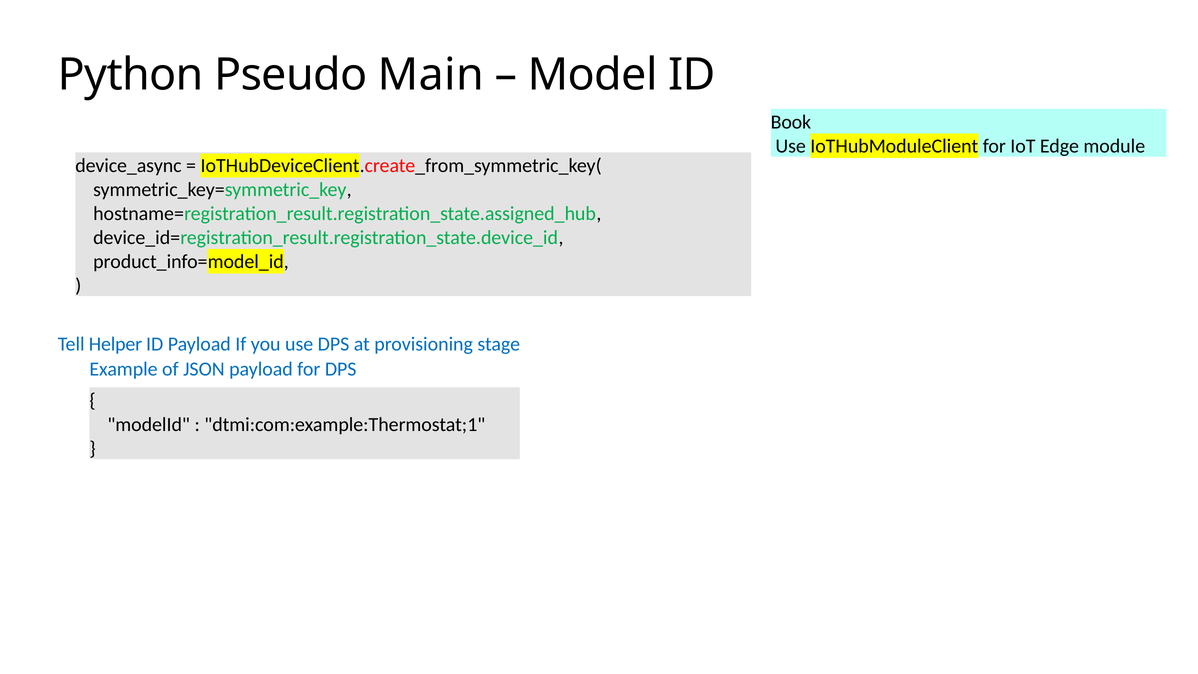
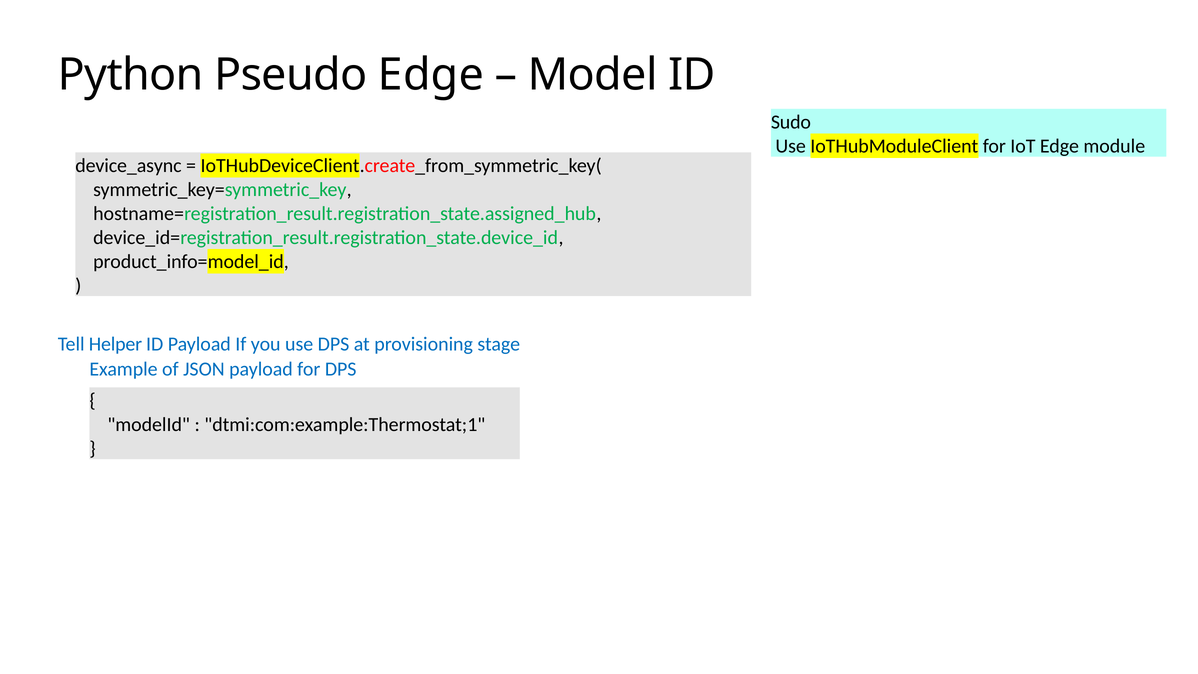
Pseudo Main: Main -> Edge
Book: Book -> Sudo
